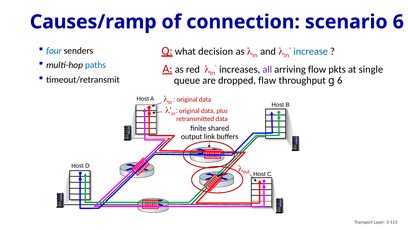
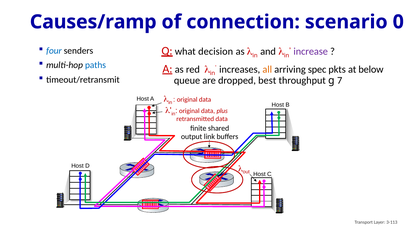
scenario 6: 6 -> 0
increase colour: blue -> purple
all colour: purple -> orange
flow: flow -> spec
single: single -> below
flaw: flaw -> best
g 6: 6 -> 7
